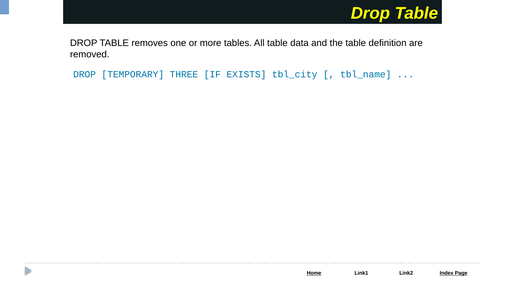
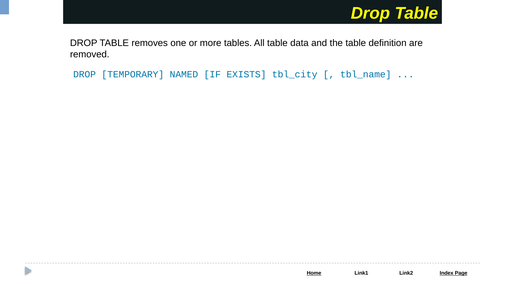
THREE: THREE -> NAMED
